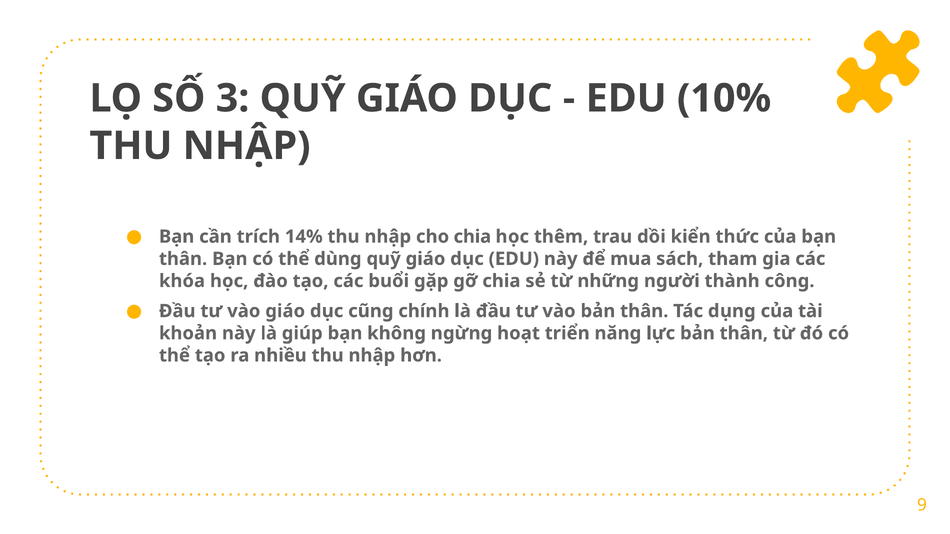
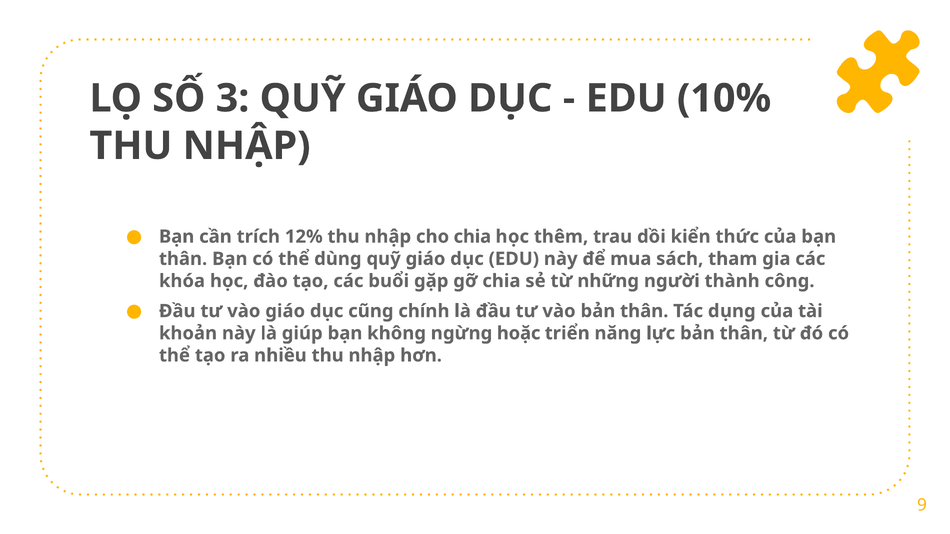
14%: 14% -> 12%
hoạt: hoạt -> hoặc
